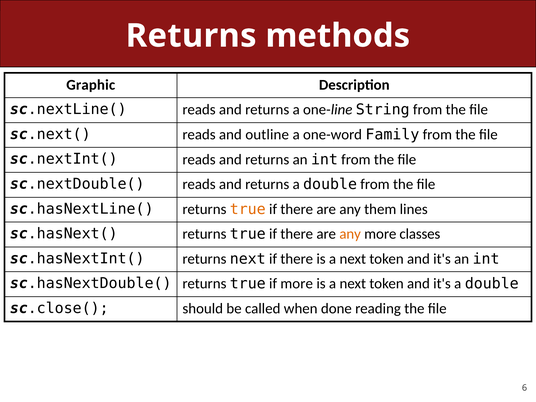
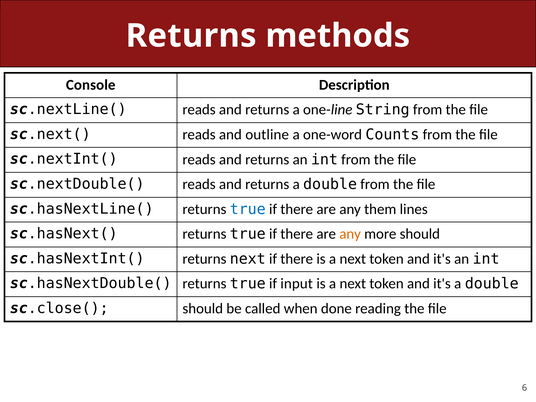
Graphic: Graphic -> Console
Family: Family -> Counts
true at (248, 209) colour: orange -> blue
more classes: classes -> should
if more: more -> input
